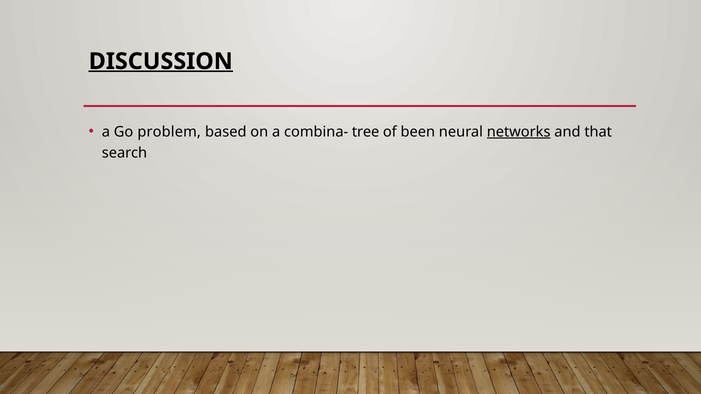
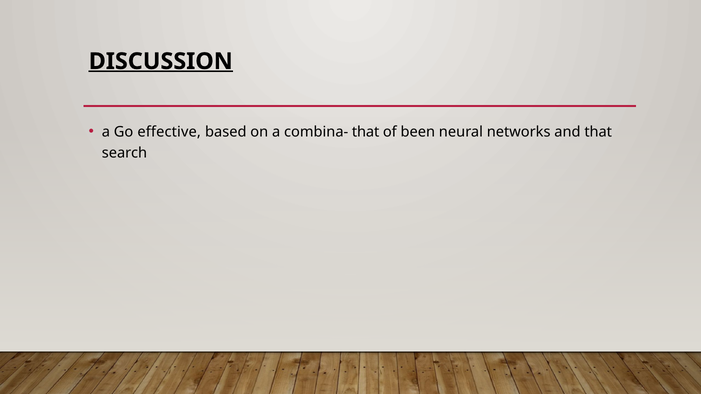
problem: problem -> effective
combina- tree: tree -> that
networks underline: present -> none
